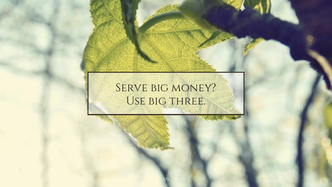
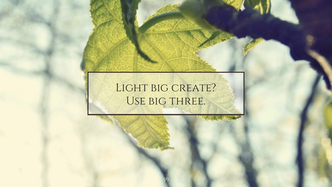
Serve: Serve -> Light
money: money -> create
